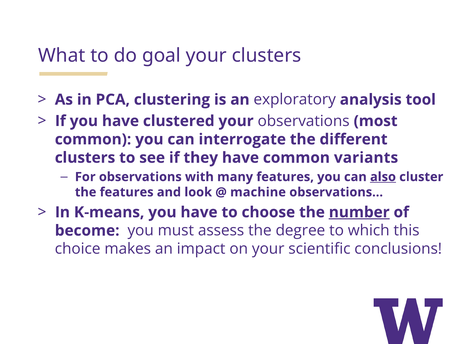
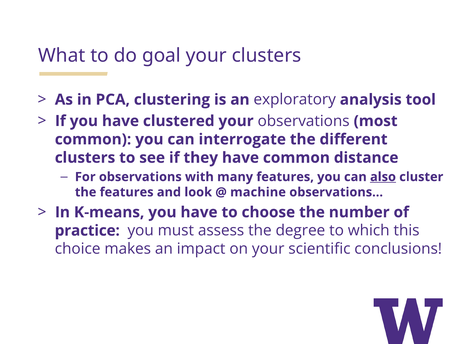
variants: variants -> distance
number underline: present -> none
become: become -> practice
